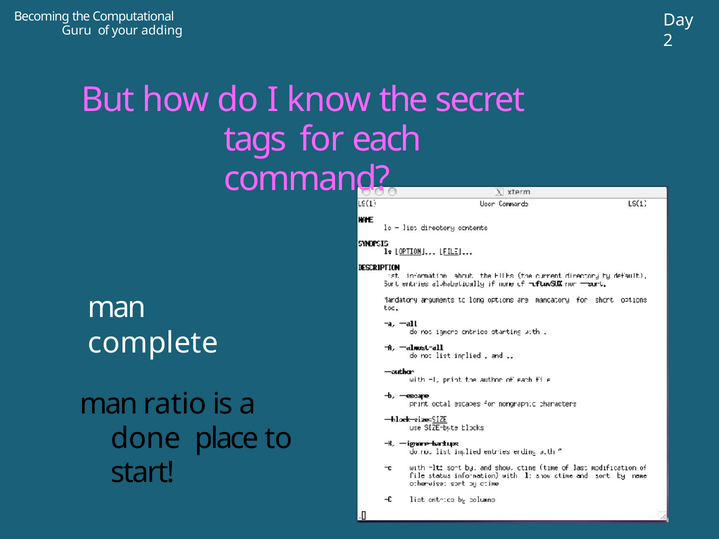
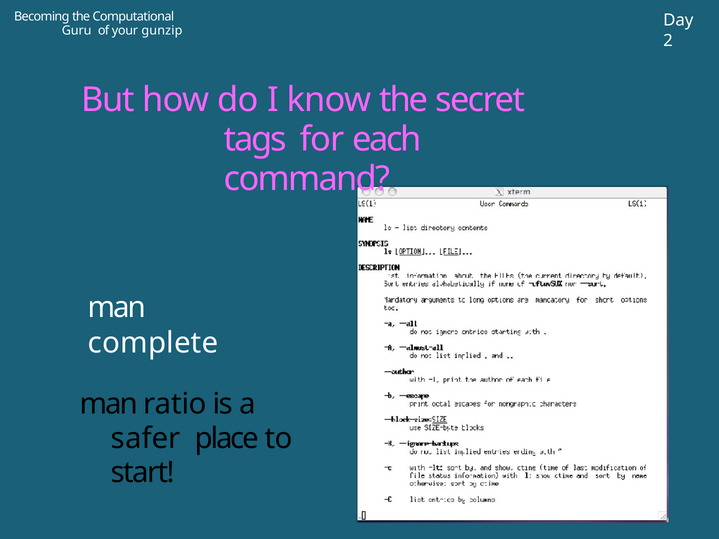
adding: adding -> gunzip
done: done -> safer
